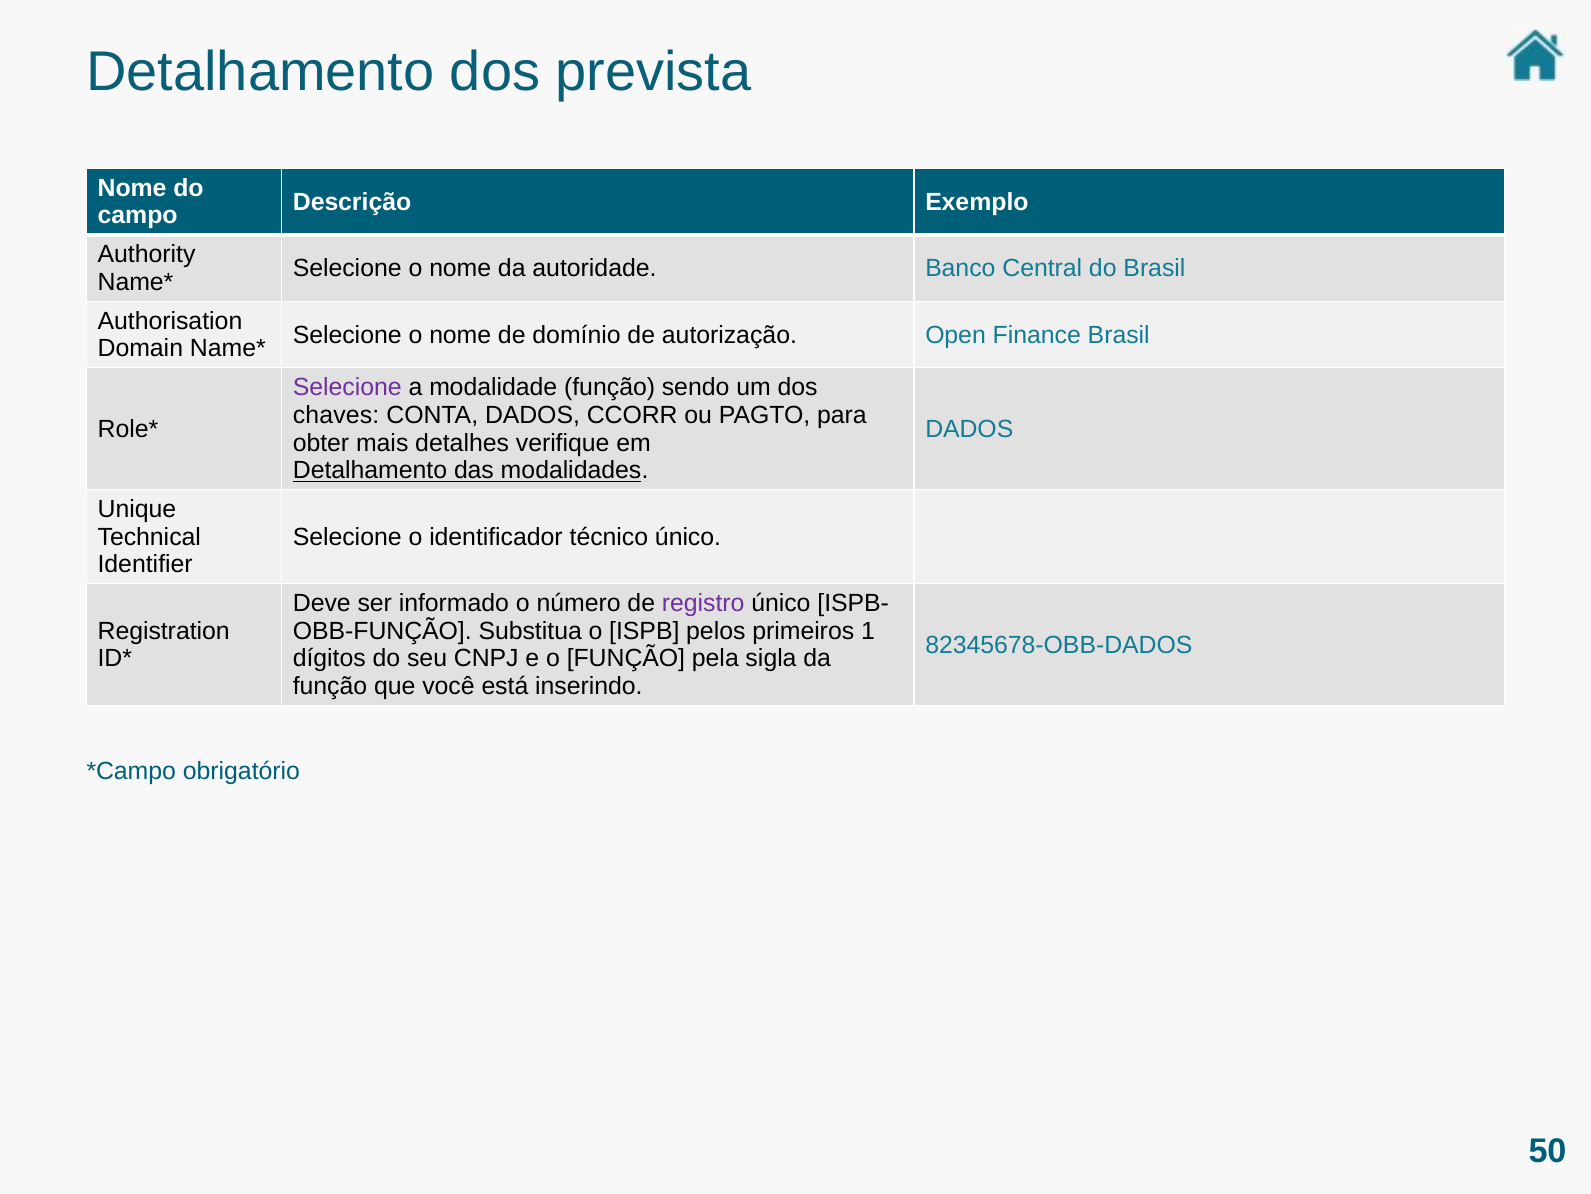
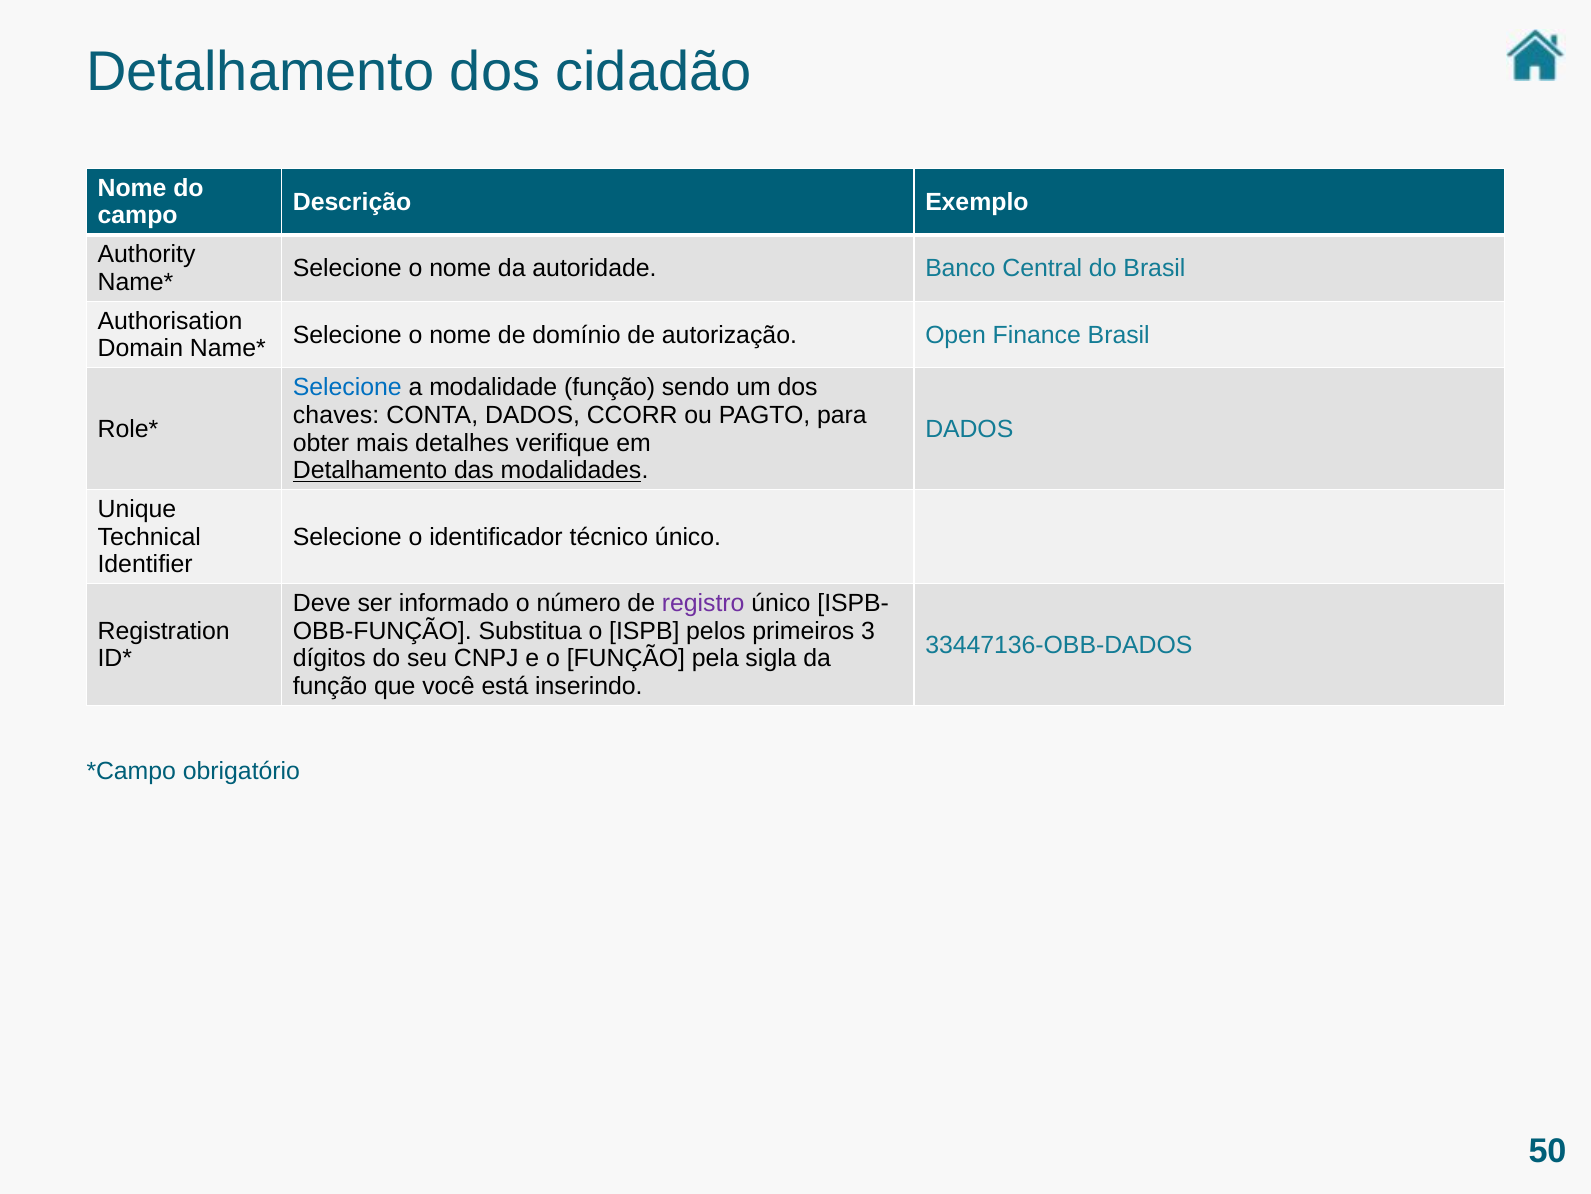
prevista: prevista -> cidadão
Selecione at (347, 387) colour: purple -> blue
1: 1 -> 3
82345678-OBB-DADOS: 82345678-OBB-DADOS -> 33447136-OBB-DADOS
